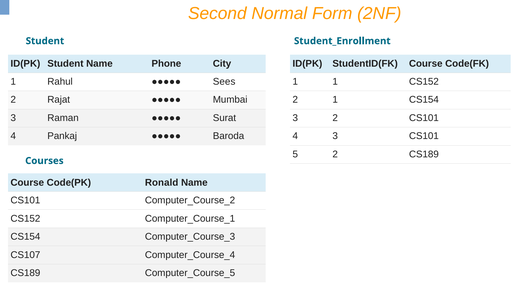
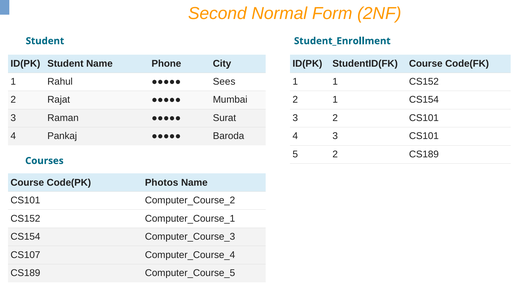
Ronald: Ronald -> Photos
